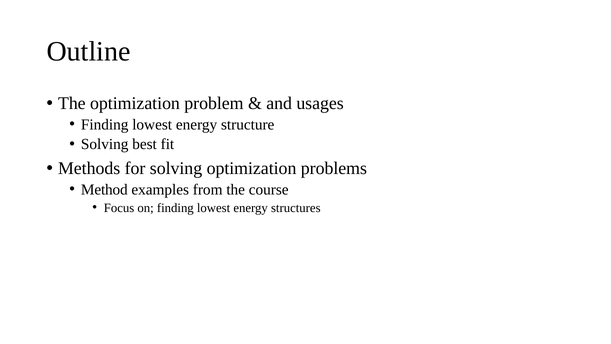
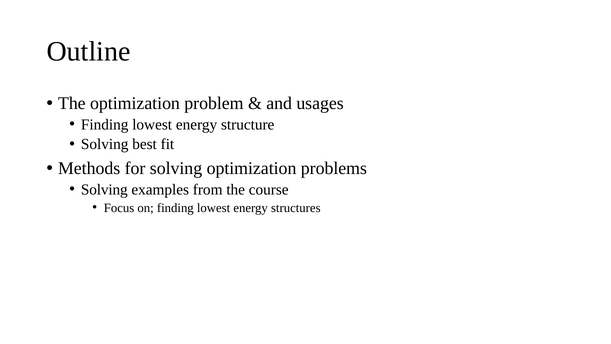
Method at (104, 189): Method -> Solving
